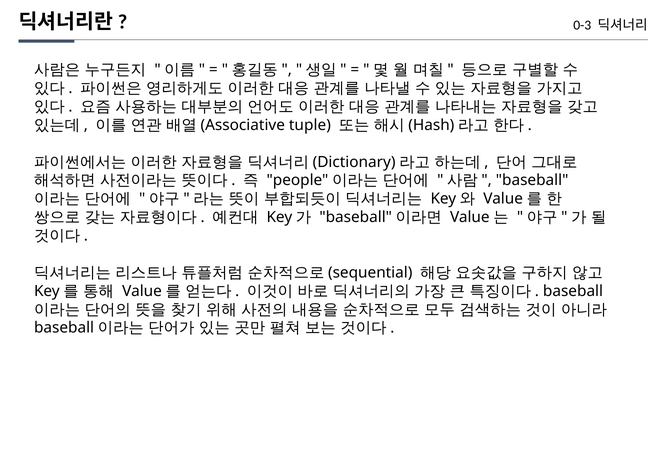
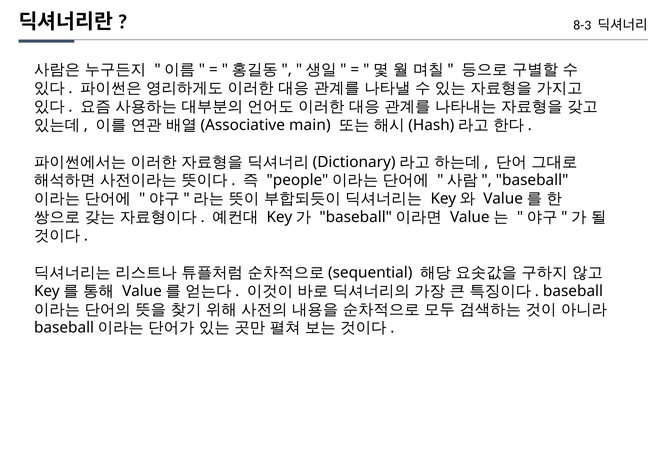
0-3: 0-3 -> 8-3
tuple: tuple -> main
